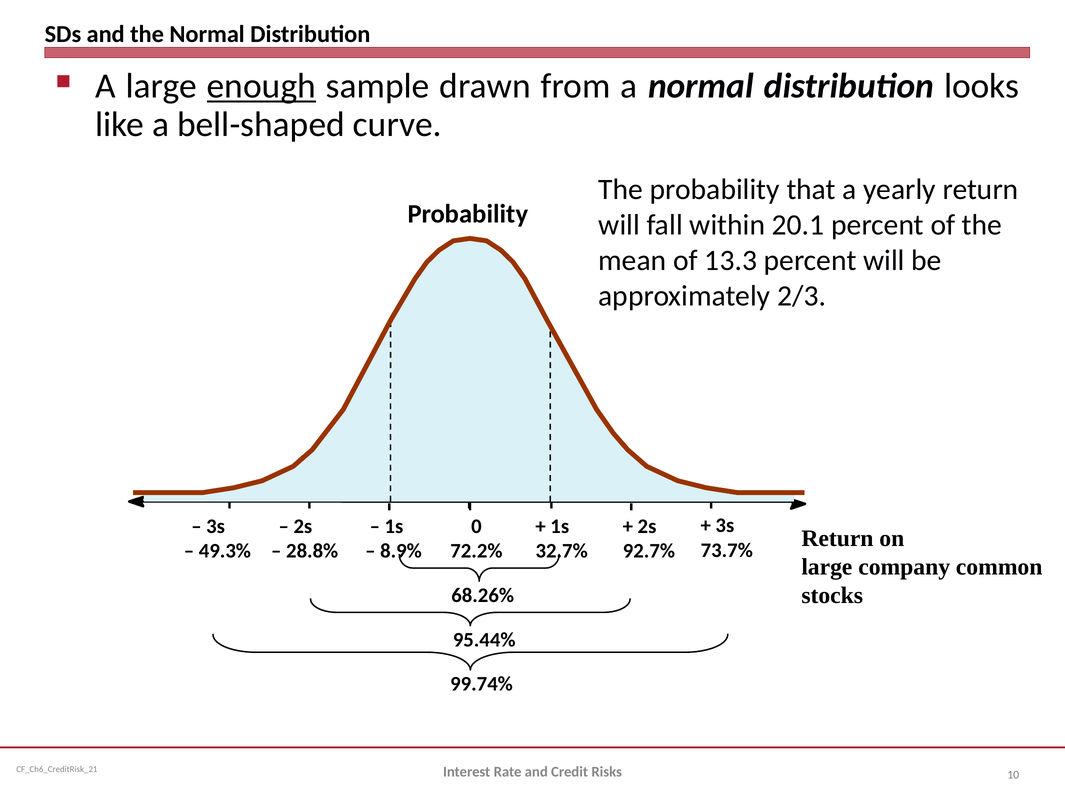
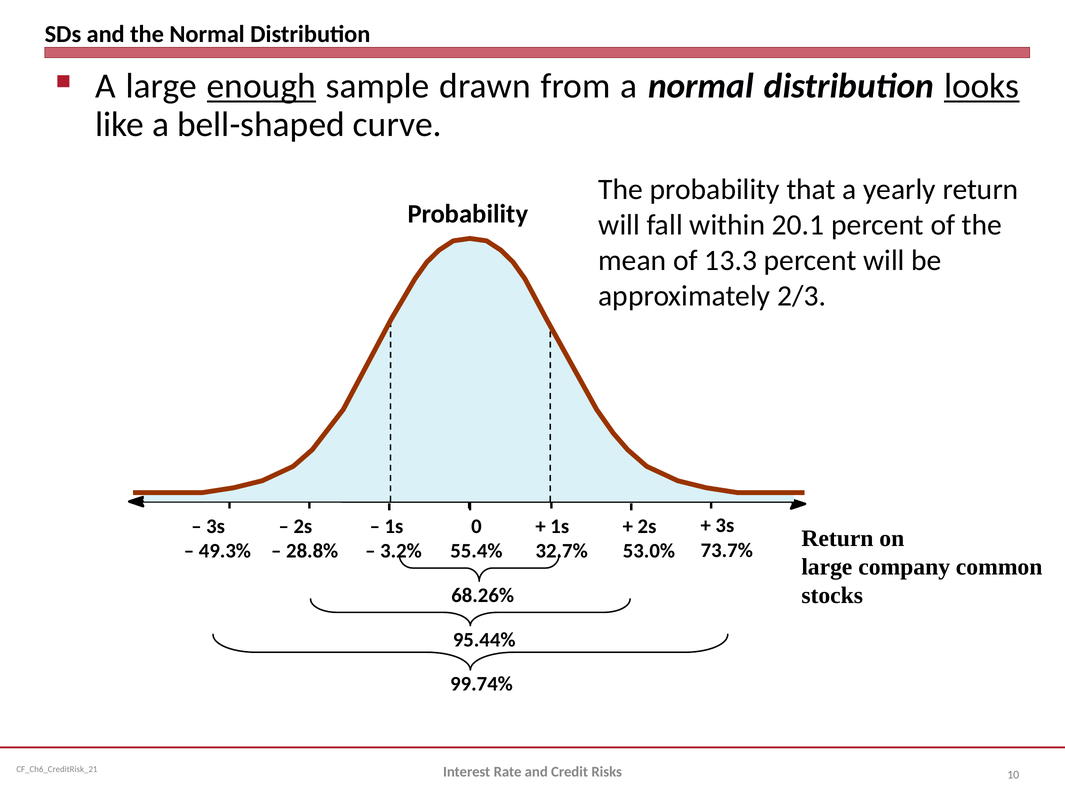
looks underline: none -> present
8.9%: 8.9% -> 3.2%
72.2%: 72.2% -> 55.4%
92.7%: 92.7% -> 53.0%
